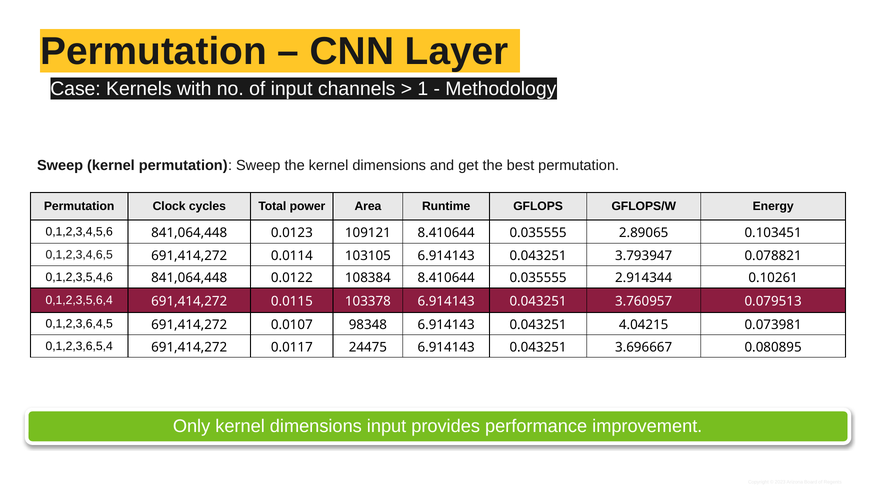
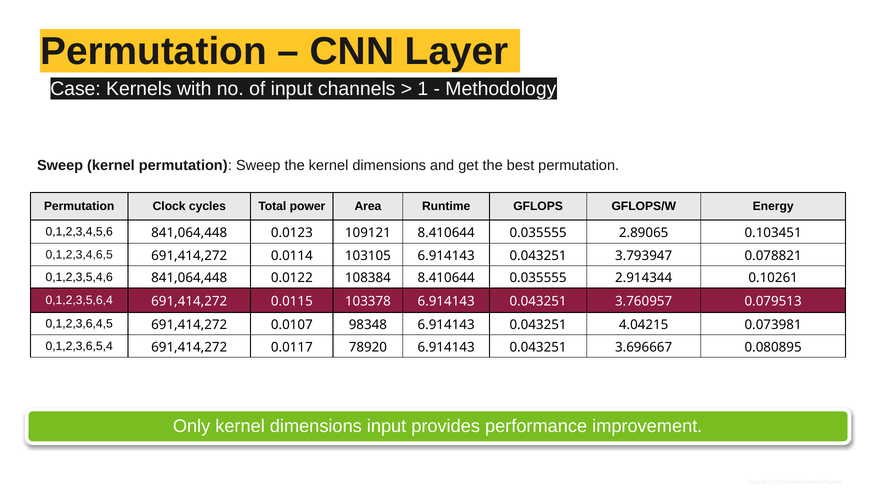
24475: 24475 -> 78920
